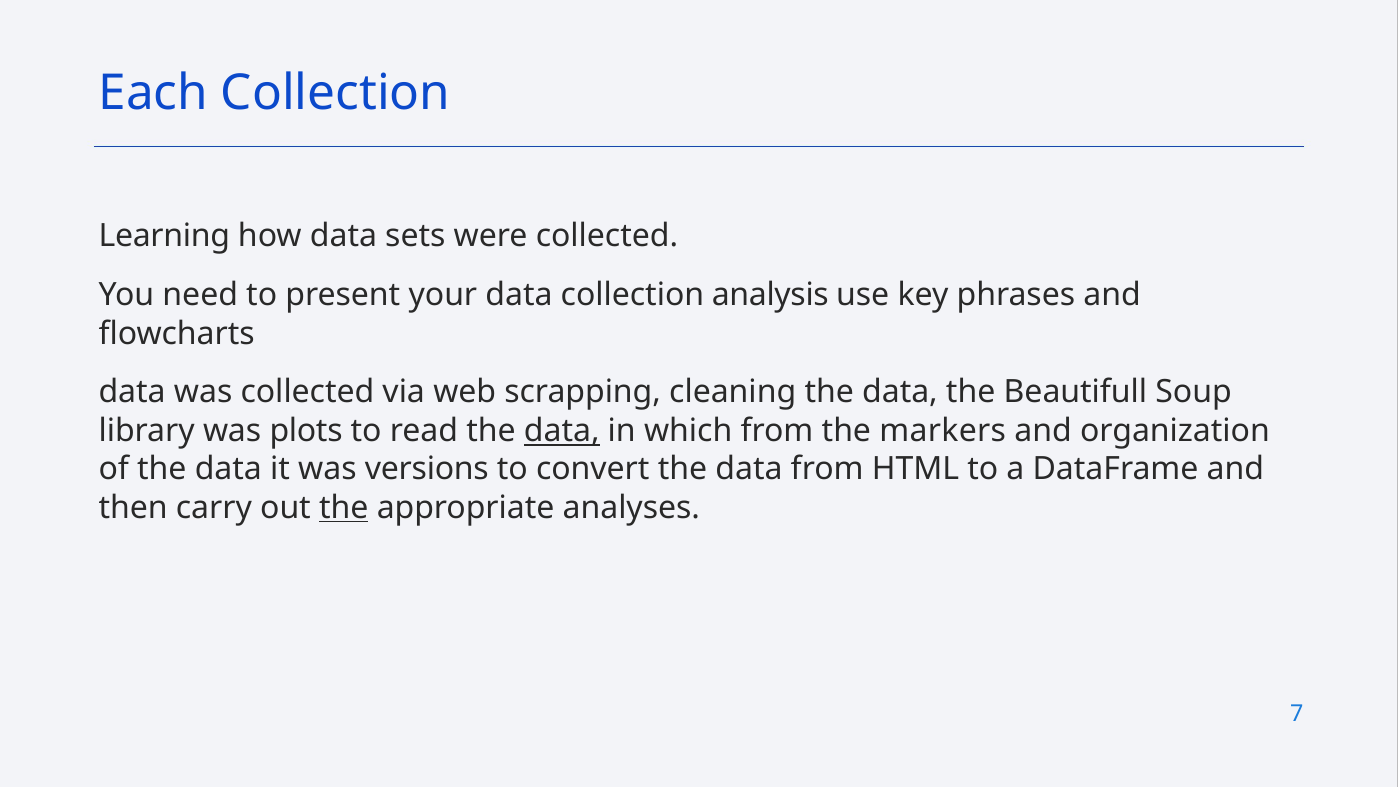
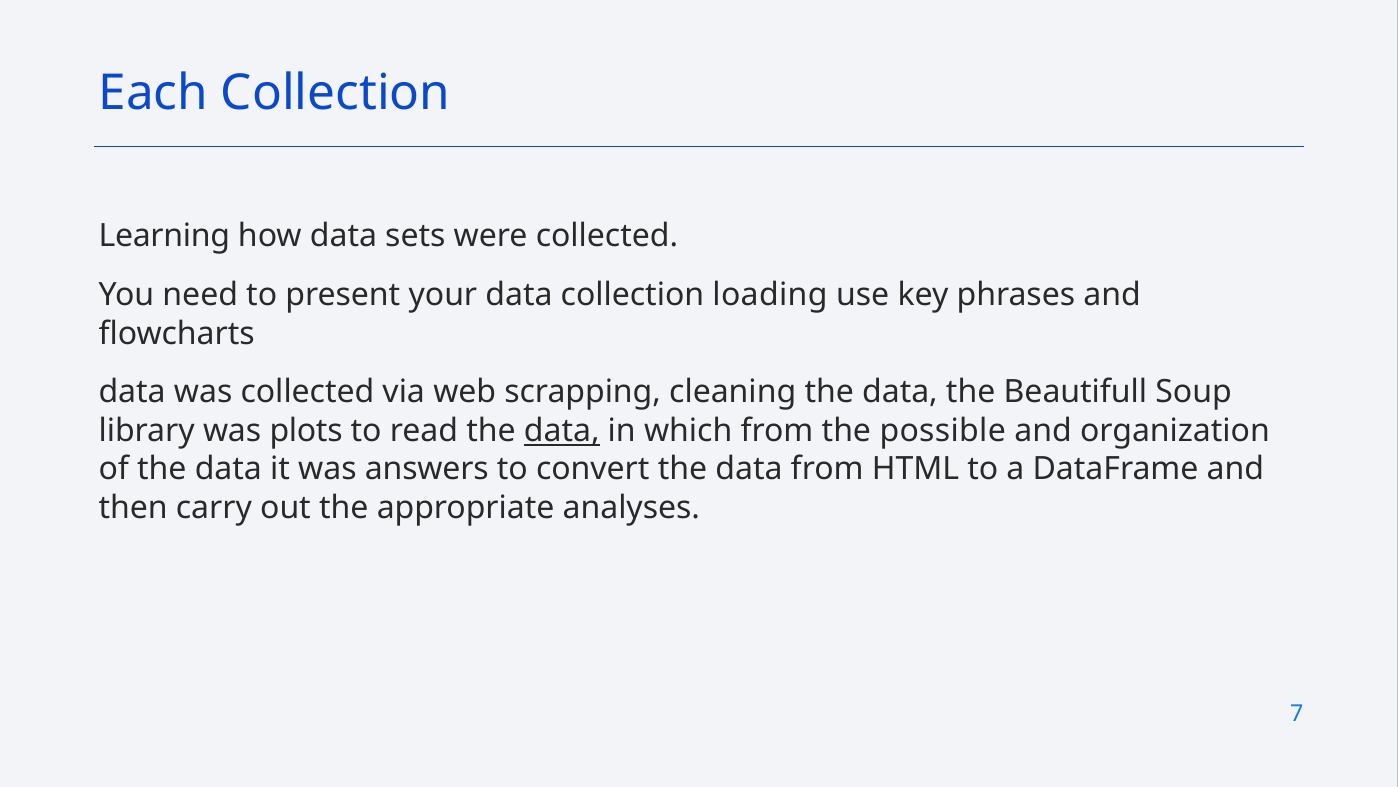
analysis: analysis -> loading
markers: markers -> possible
versions: versions -> answers
the at (344, 507) underline: present -> none
